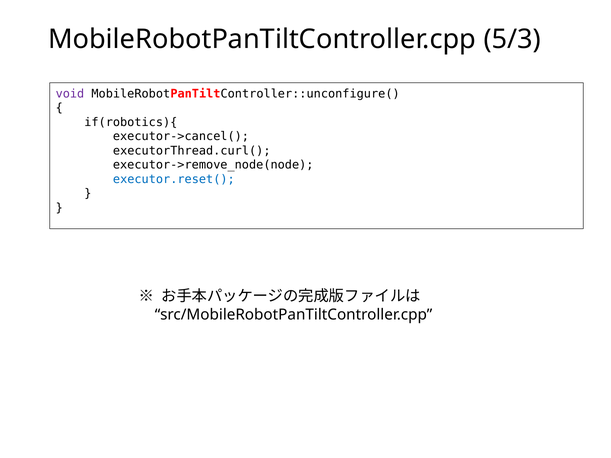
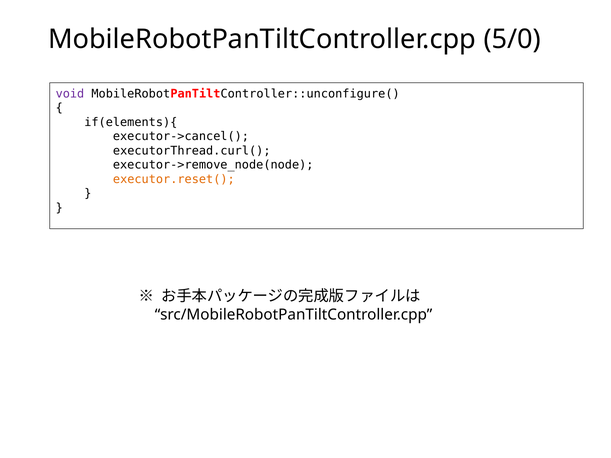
5/3: 5/3 -> 5/0
if(robotics){: if(robotics){ -> if(elements){
executor.reset( colour: blue -> orange
